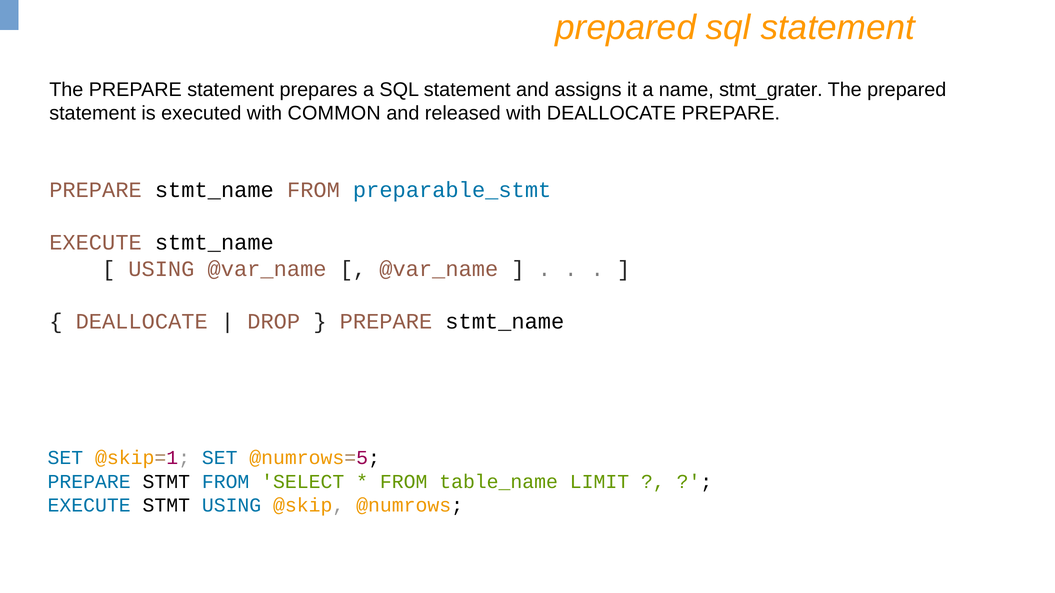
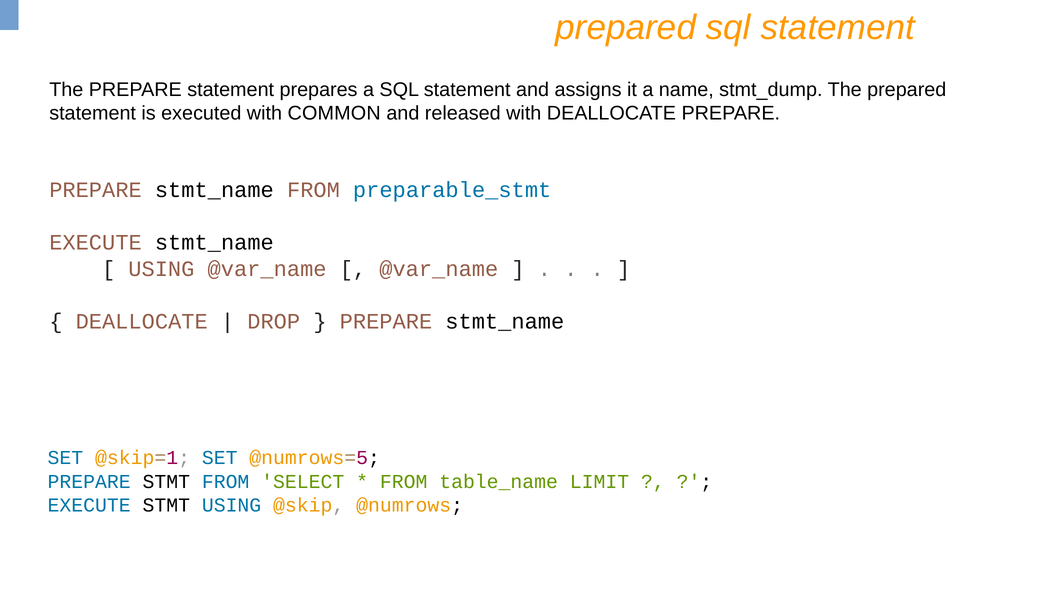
stmt_grater: stmt_grater -> stmt_dump
